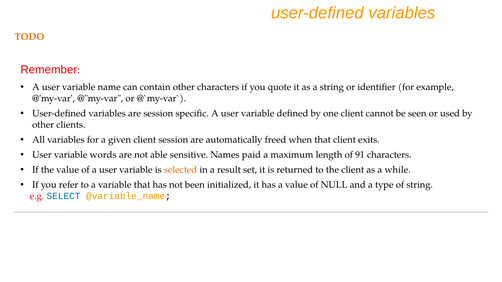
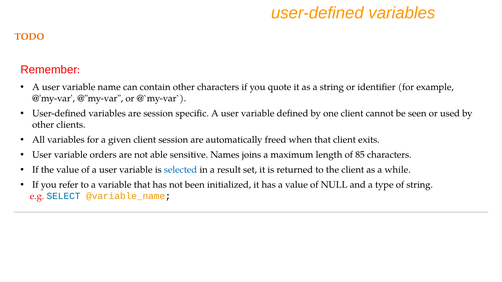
words: words -> orders
paid: paid -> joins
91: 91 -> 85
selected colour: orange -> blue
